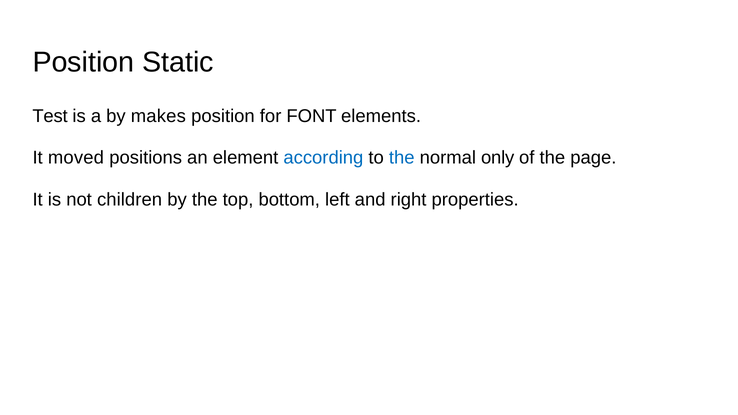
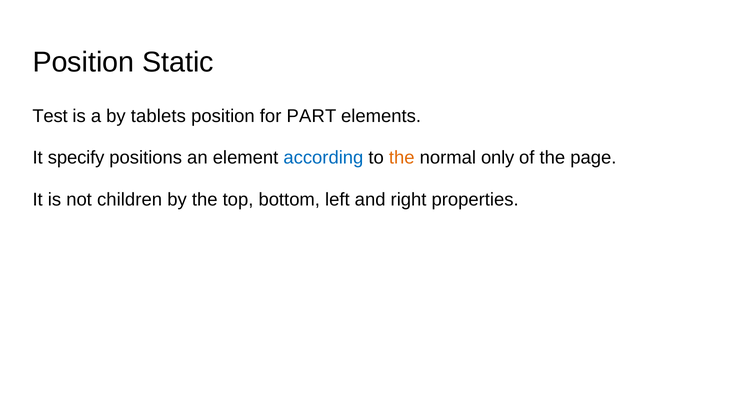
makes: makes -> tablets
FONT: FONT -> PART
moved: moved -> specify
the at (402, 158) colour: blue -> orange
